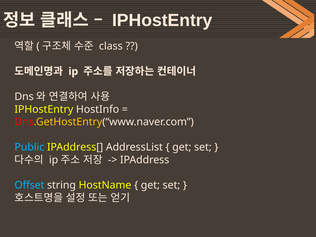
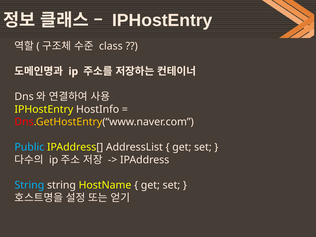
Offset at (29, 185): Offset -> String
